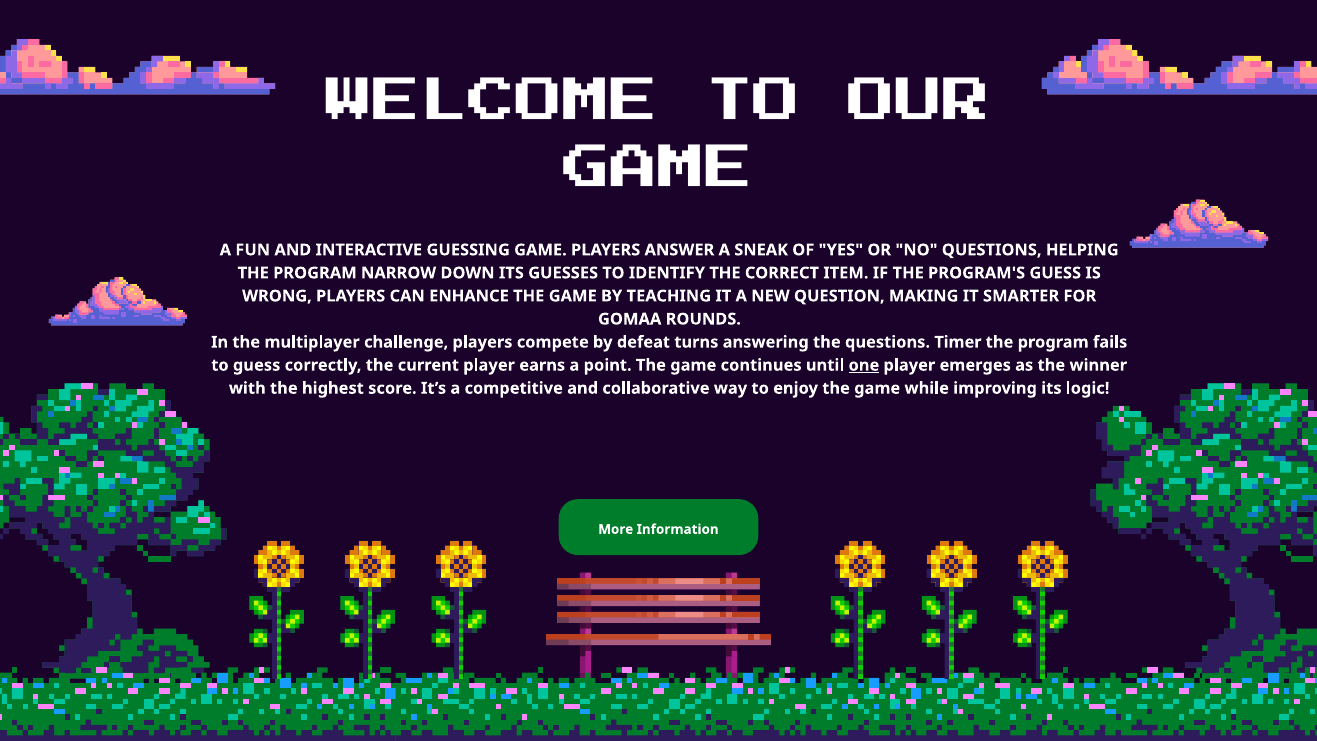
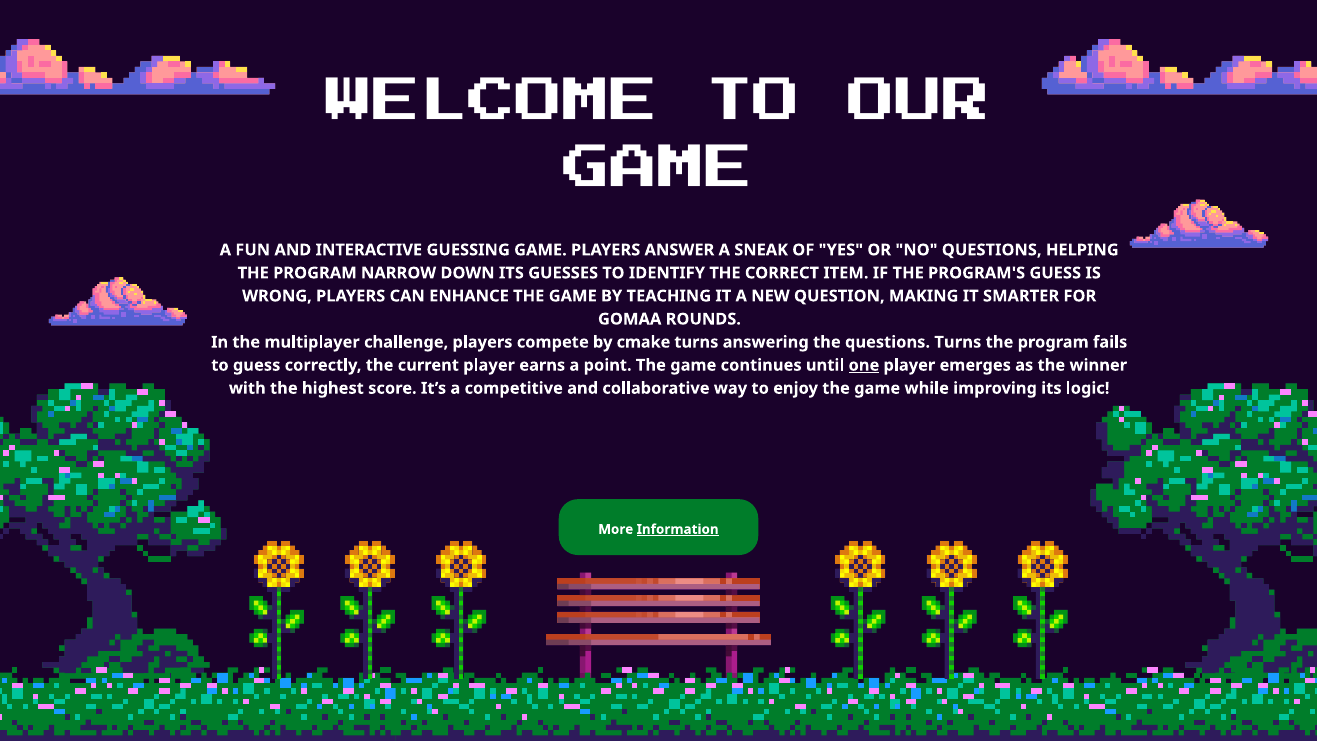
defeat: defeat -> cmake
questions Timer: Timer -> Turns
Information underline: none -> present
